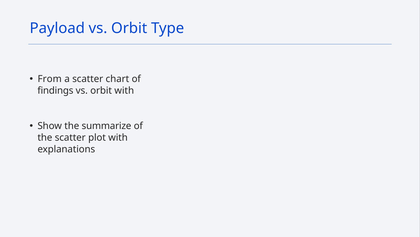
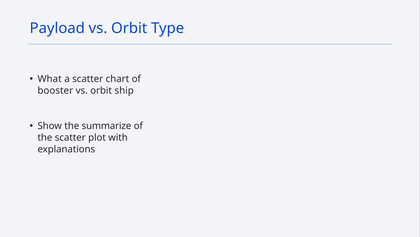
From: From -> What
findings: findings -> booster
orbit with: with -> ship
